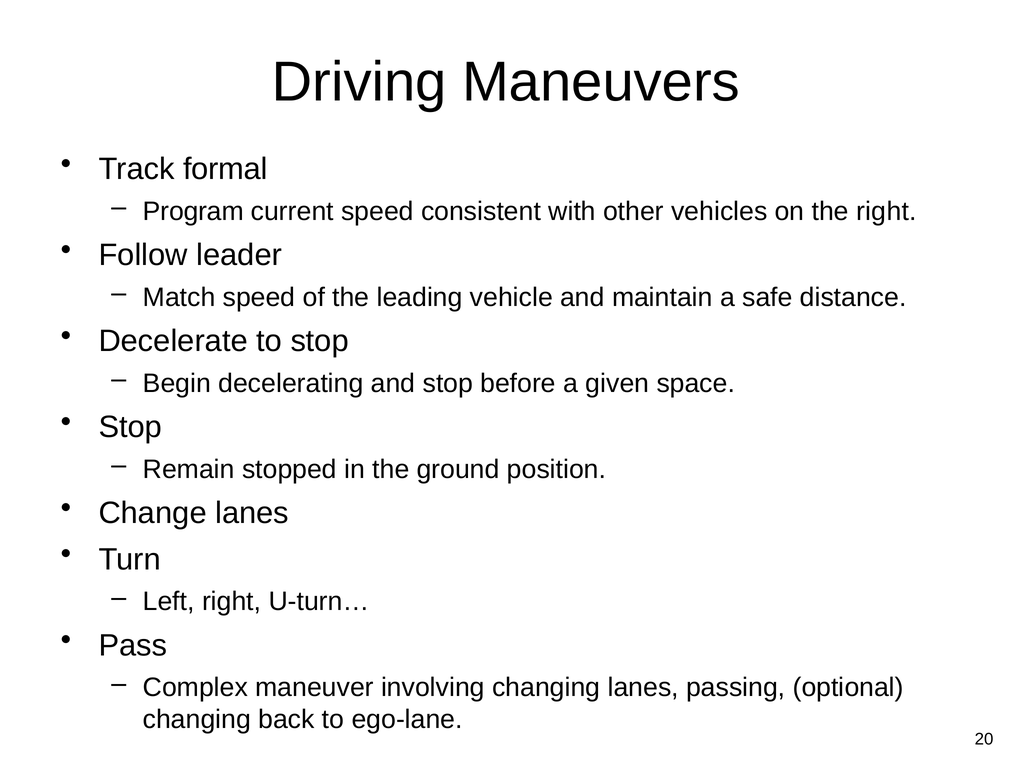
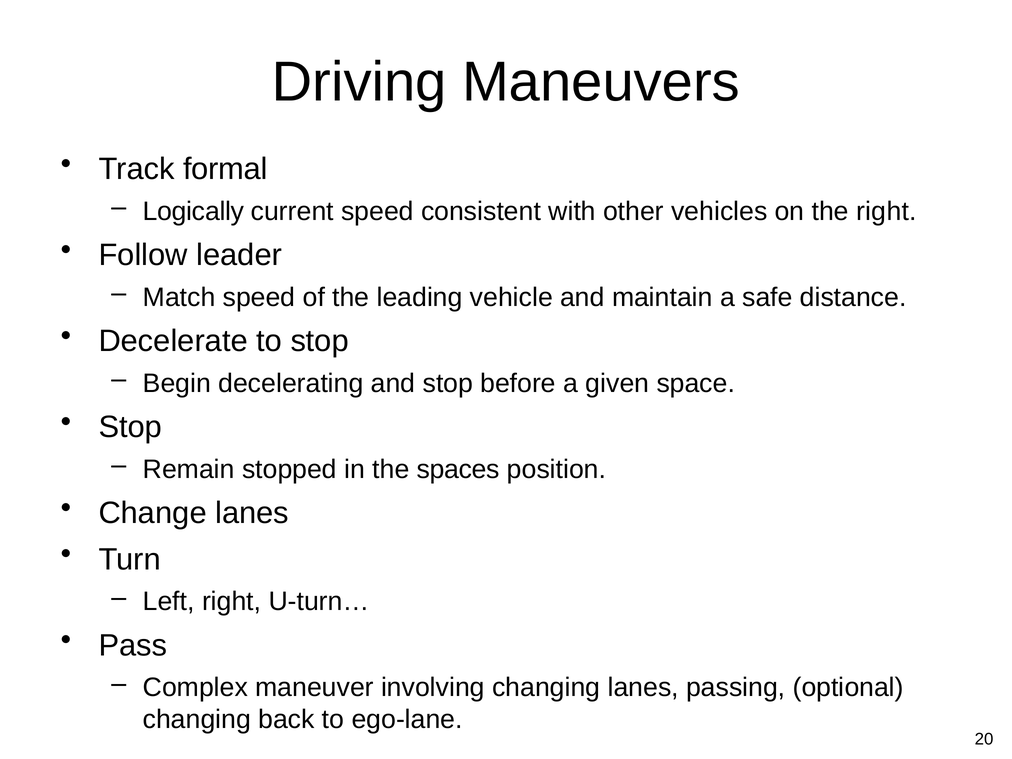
Program: Program -> Logically
ground: ground -> spaces
